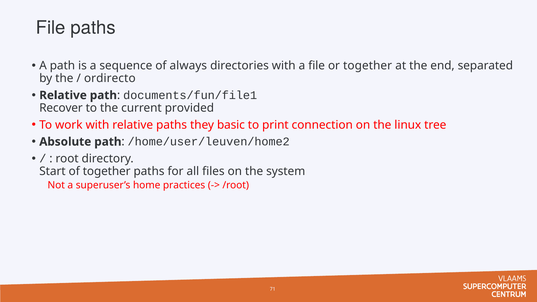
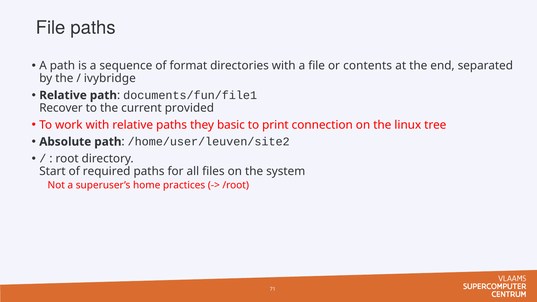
always: always -> format
or together: together -> contents
ordirecto: ordirecto -> ivybridge
/home/user/leuven/home2: /home/user/leuven/home2 -> /home/user/leuven/site2
of together: together -> required
